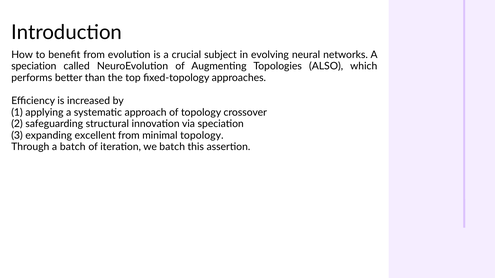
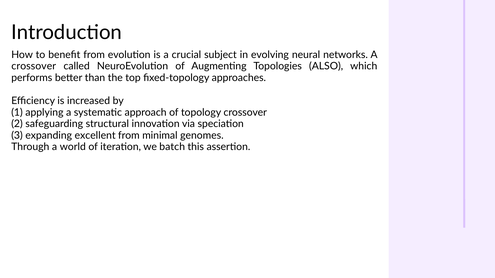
speciation at (34, 66): speciation -> crossover
minimal topology: topology -> genomes
a batch: batch -> world
